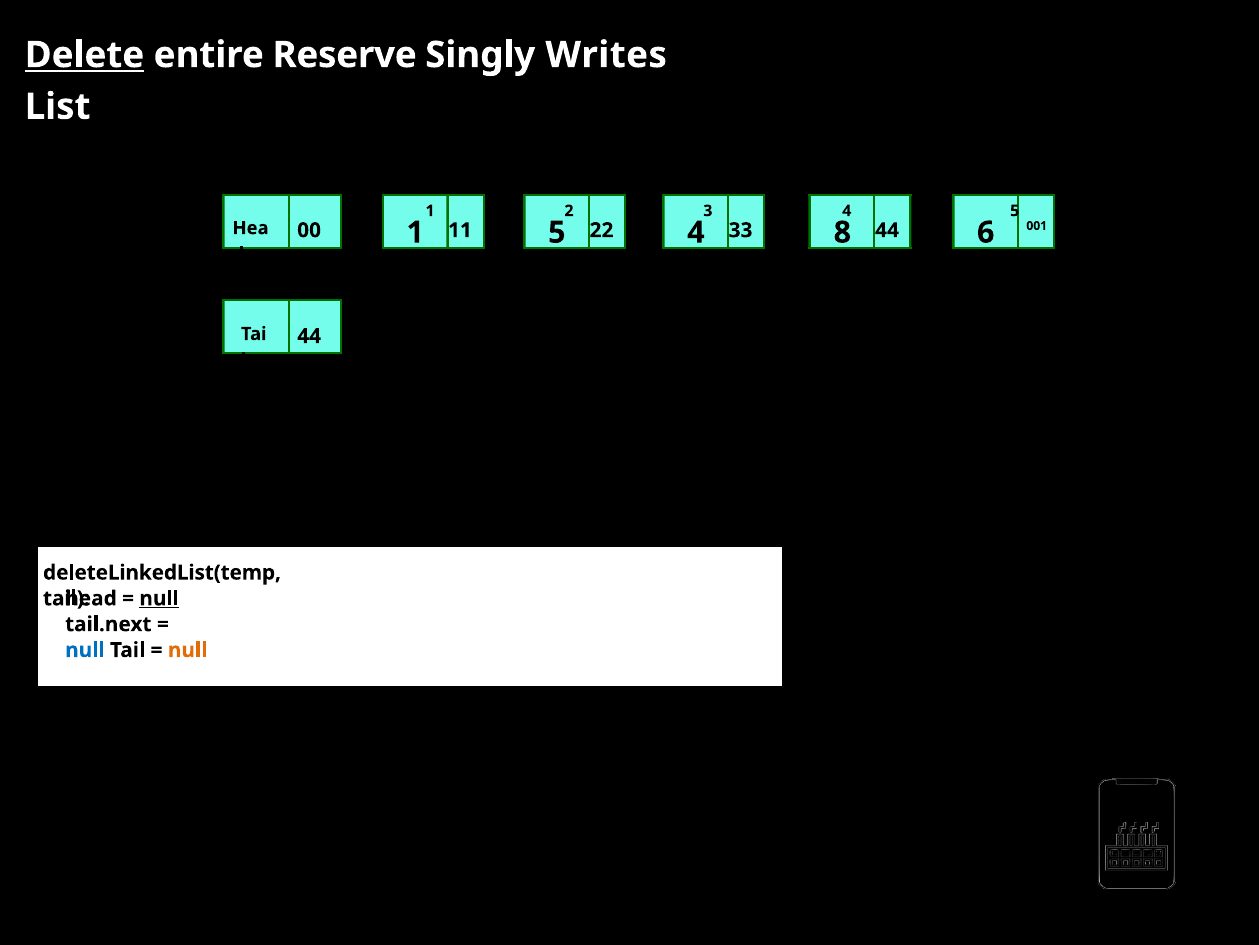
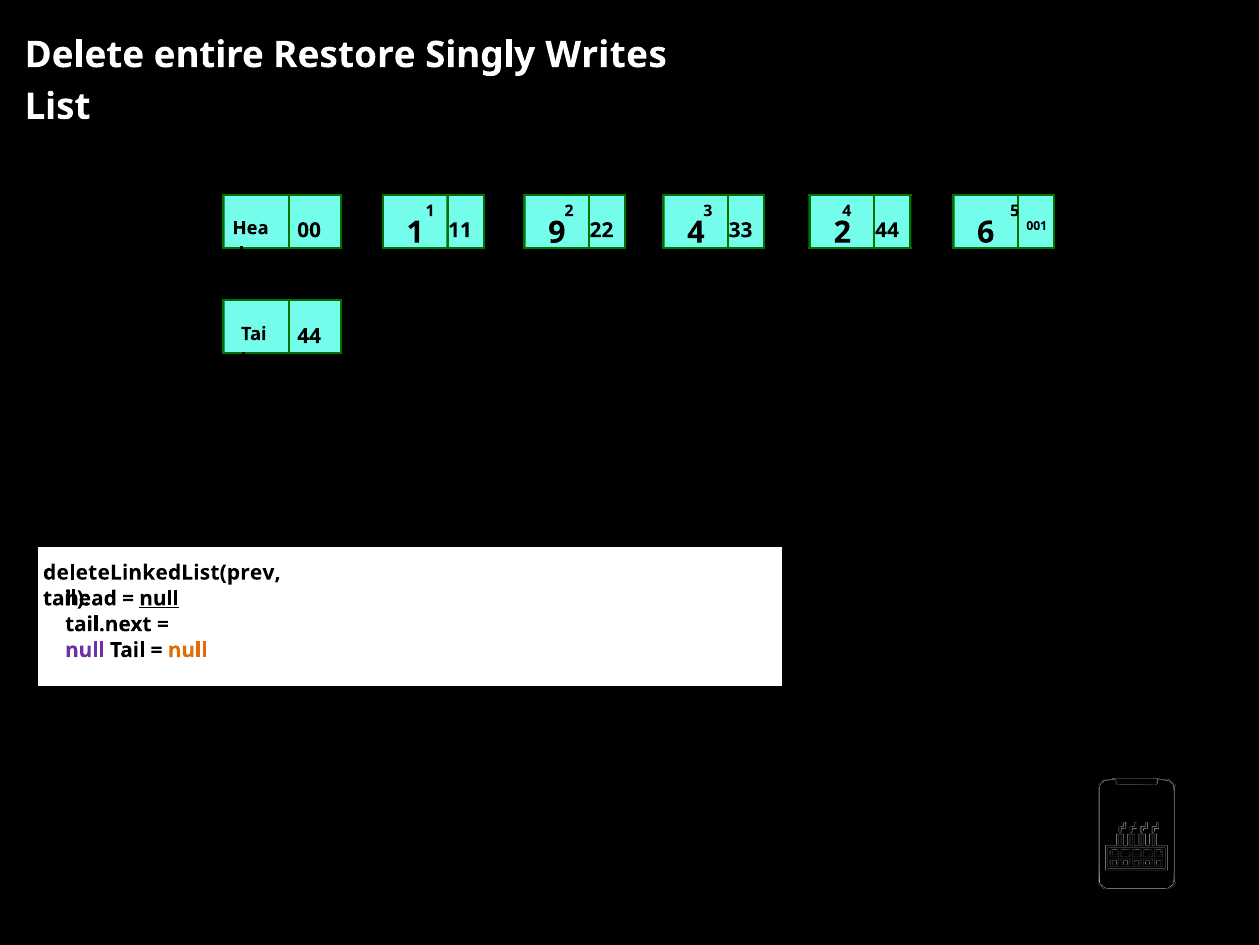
Delete underline: present -> none
Reserve: Reserve -> Restore
1 5: 5 -> 9
4 8: 8 -> 2
deleteLinkedList(temp: deleteLinkedList(temp -> deleteLinkedList(prev
null at (85, 650) colour: blue -> purple
